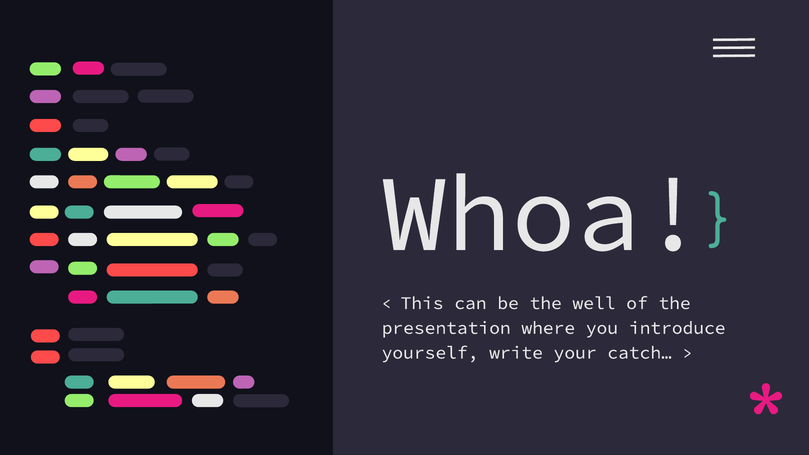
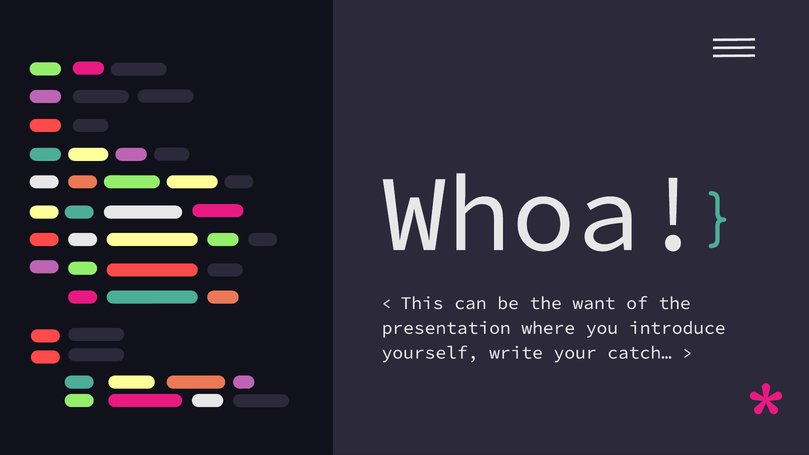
well: well -> want
